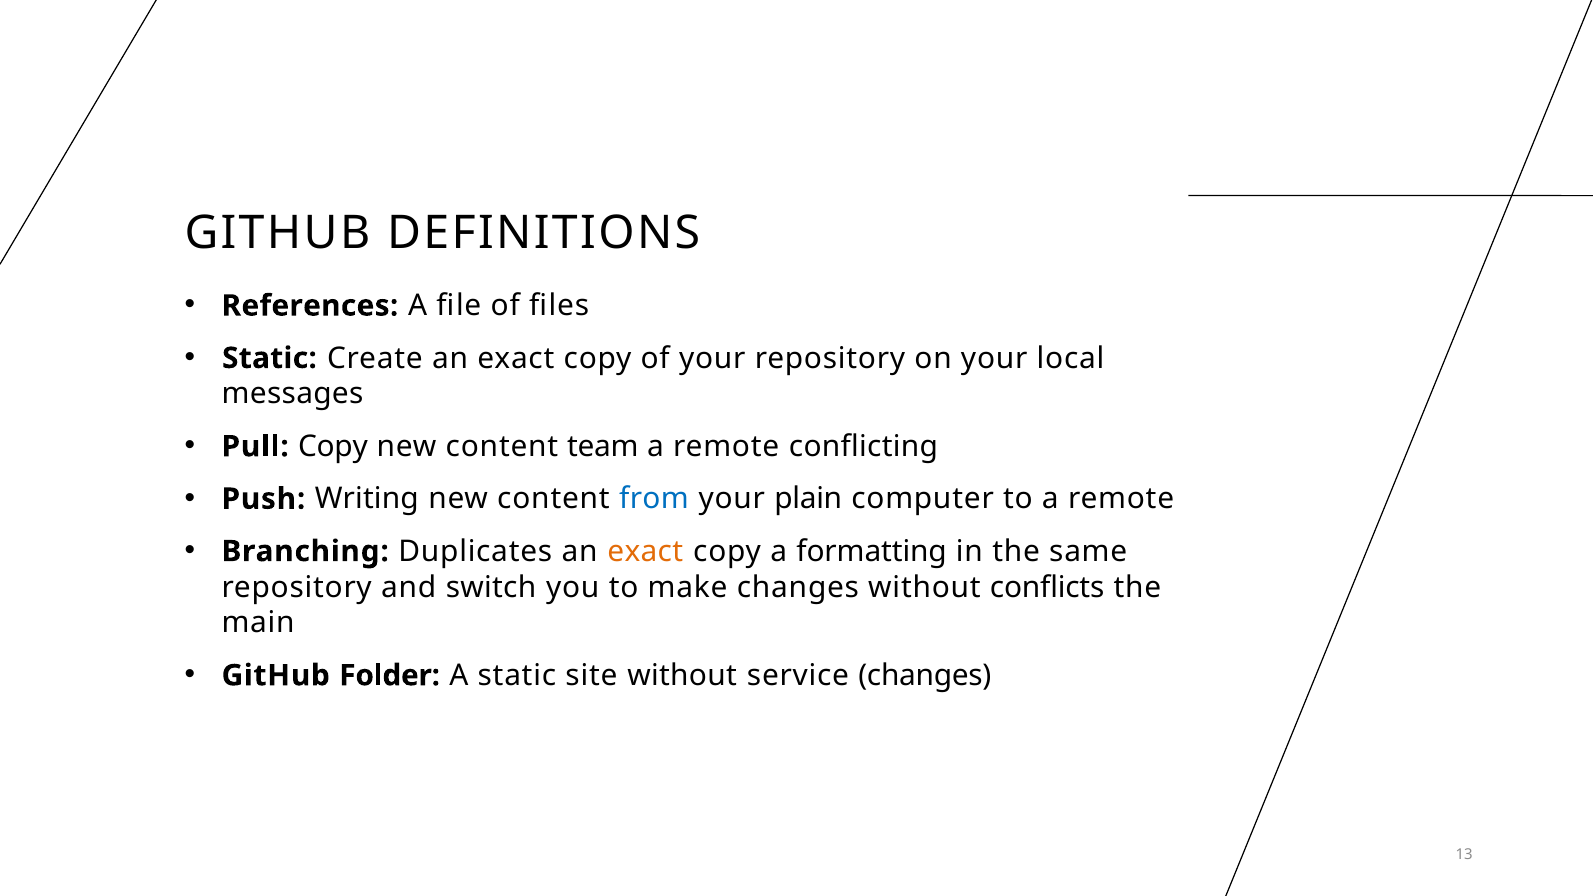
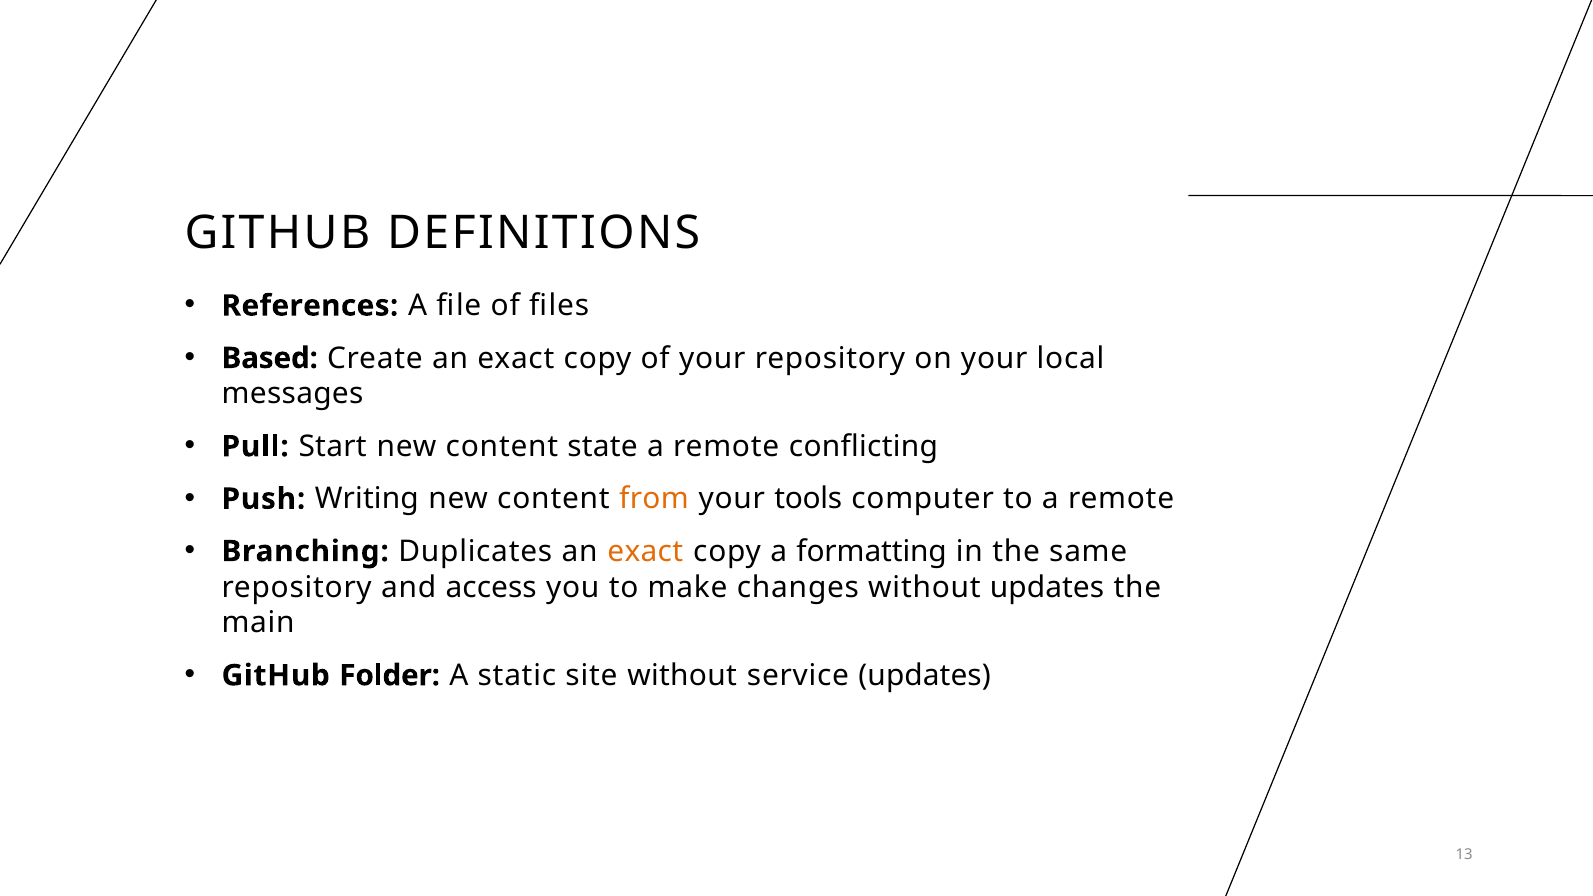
Static at (269, 358): Static -> Based
Pull Copy: Copy -> Start
team: team -> state
from colour: blue -> orange
plain: plain -> tools
switch: switch -> access
without conflicts: conflicts -> updates
service changes: changes -> updates
